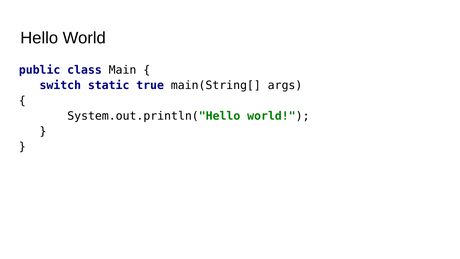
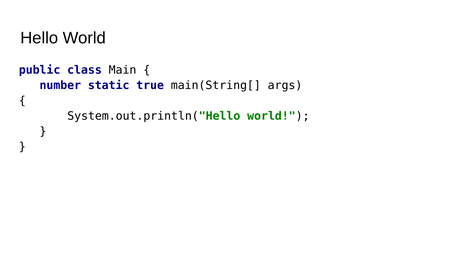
switch: switch -> number
